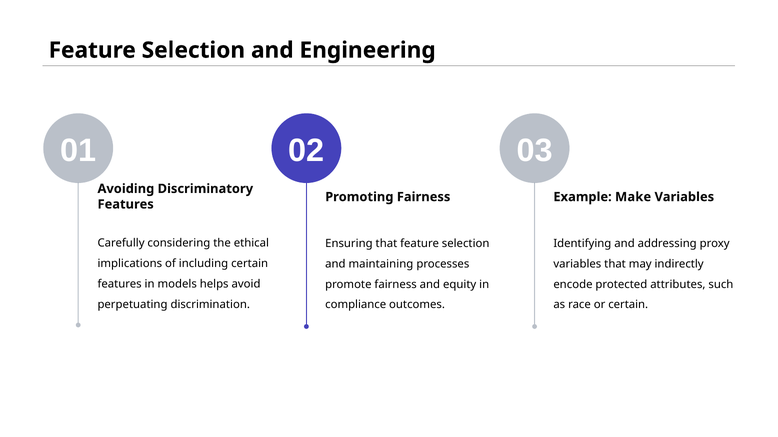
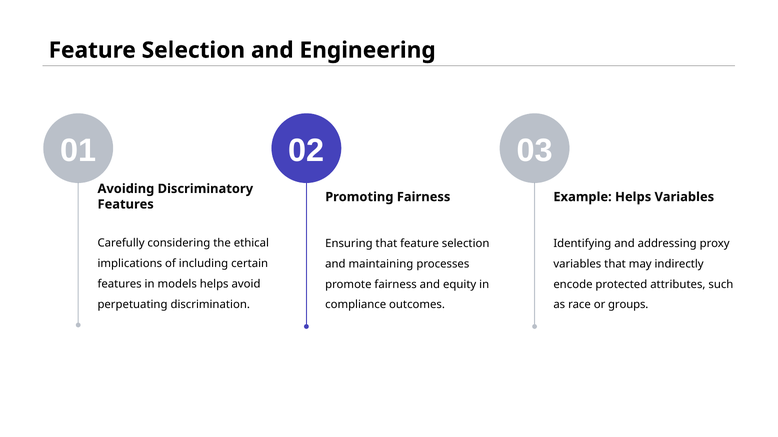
Example Make: Make -> Helps
or certain: certain -> groups
